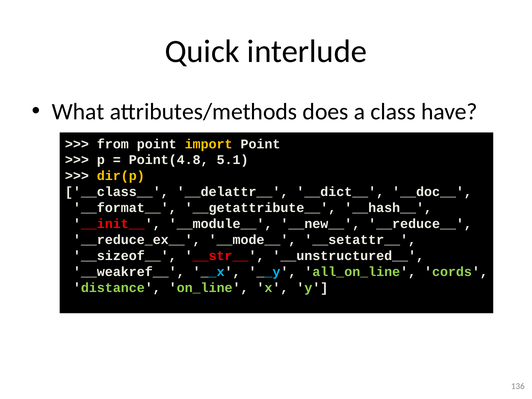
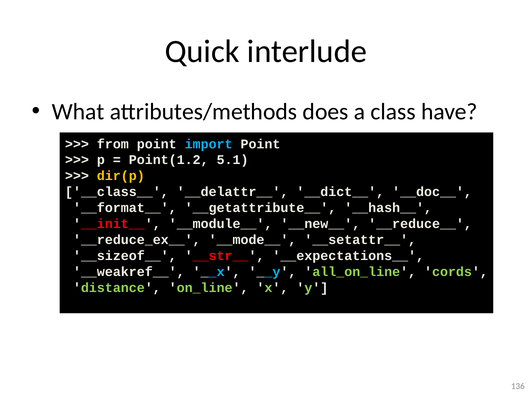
import colour: yellow -> light blue
Point(4.8: Point(4.8 -> Point(1.2
__unstructured__: __unstructured__ -> __expectations__
